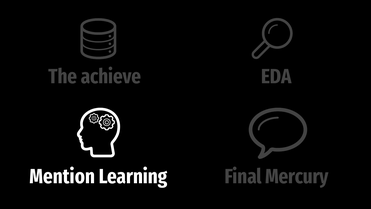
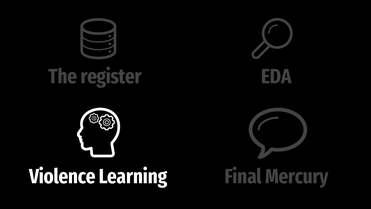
achieve: achieve -> register
Mention: Mention -> Violence
